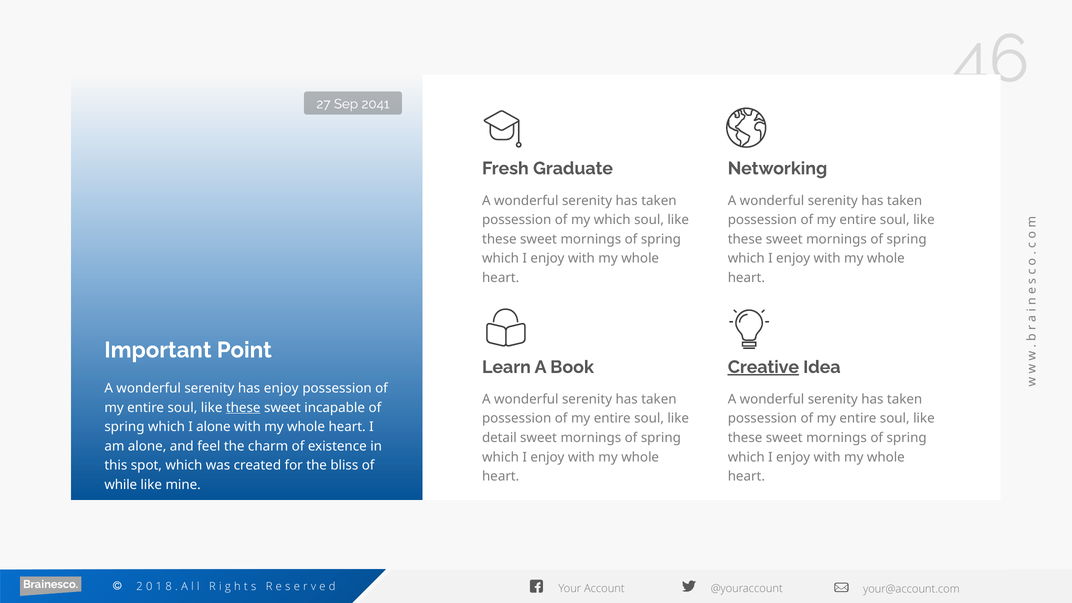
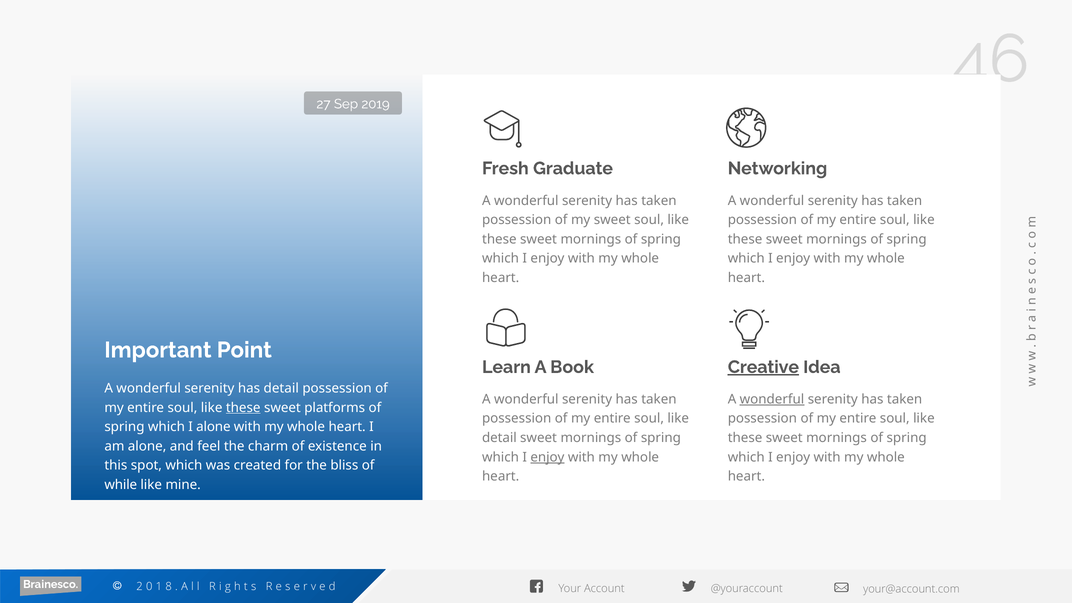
2041: 2041 -> 2019
my which: which -> sweet
has enjoy: enjoy -> detail
wonderful at (772, 399) underline: none -> present
incapable: incapable -> platforms
enjoy at (547, 457) underline: none -> present
